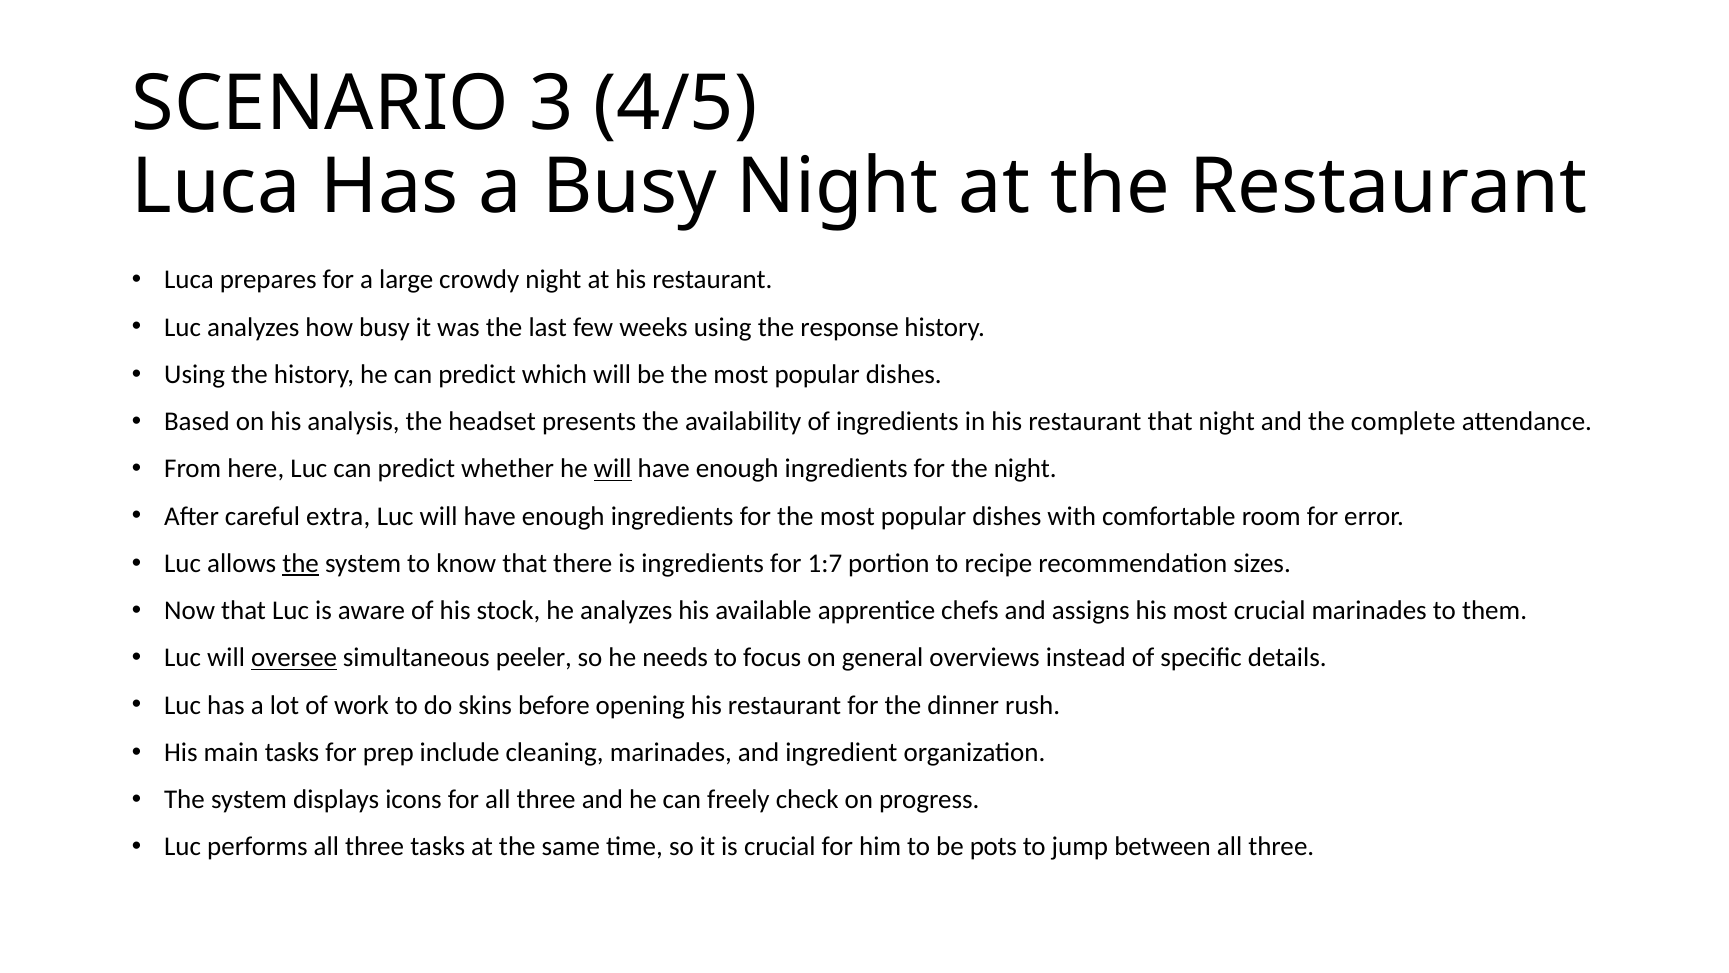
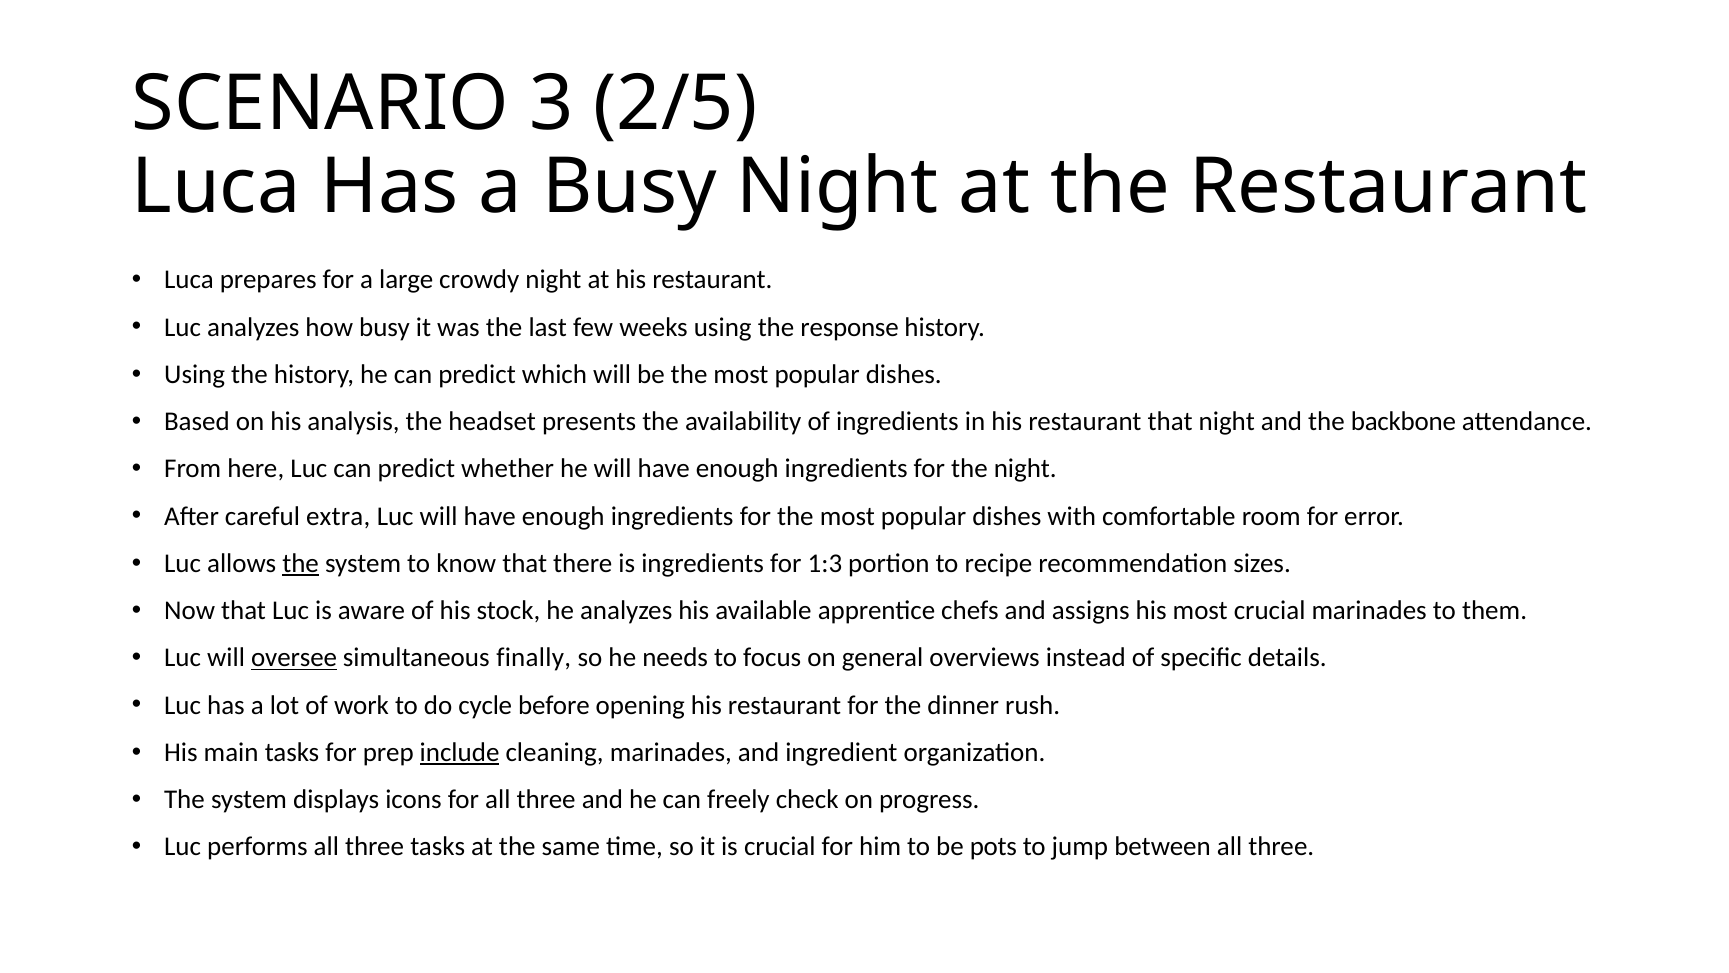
4/5: 4/5 -> 2/5
complete: complete -> backbone
will at (613, 469) underline: present -> none
1:7: 1:7 -> 1:3
peeler: peeler -> finally
skins: skins -> cycle
include underline: none -> present
